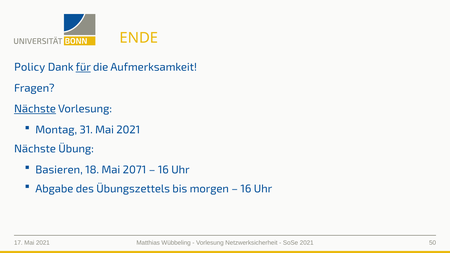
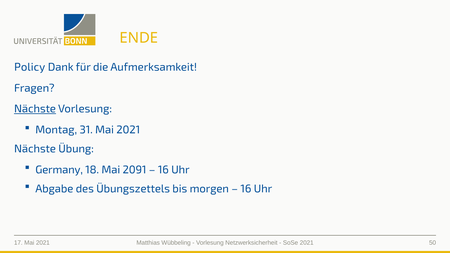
für underline: present -> none
Basieren: Basieren -> Germany
2071: 2071 -> 2091
